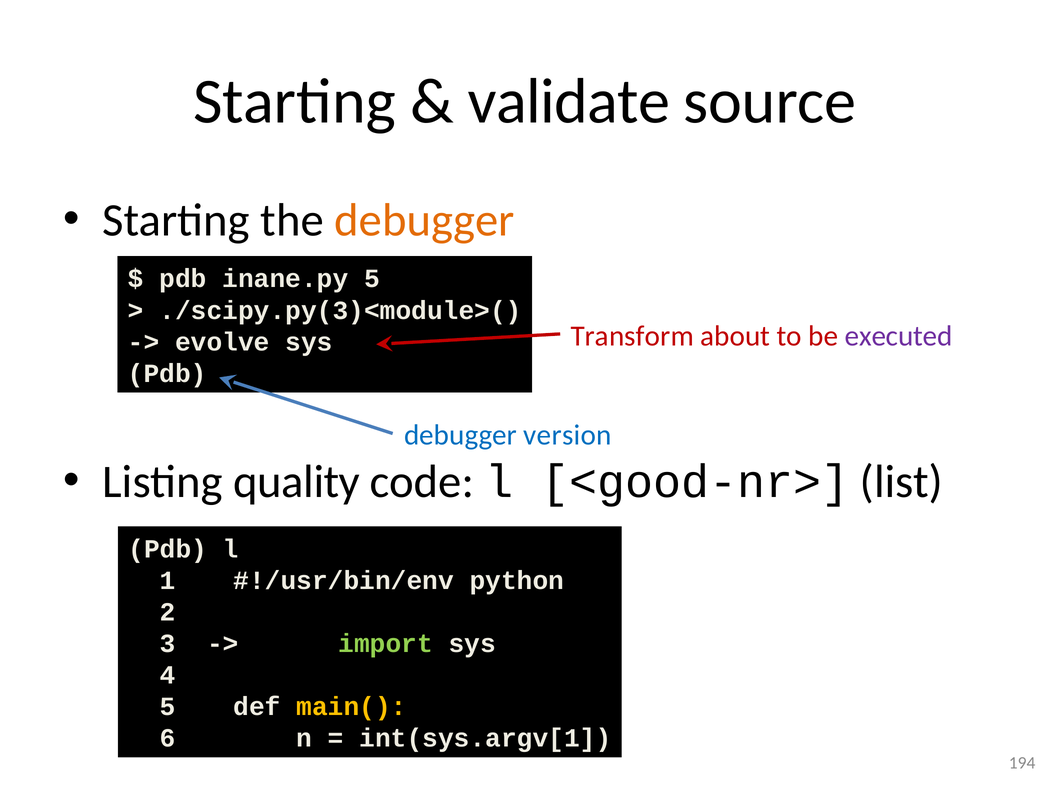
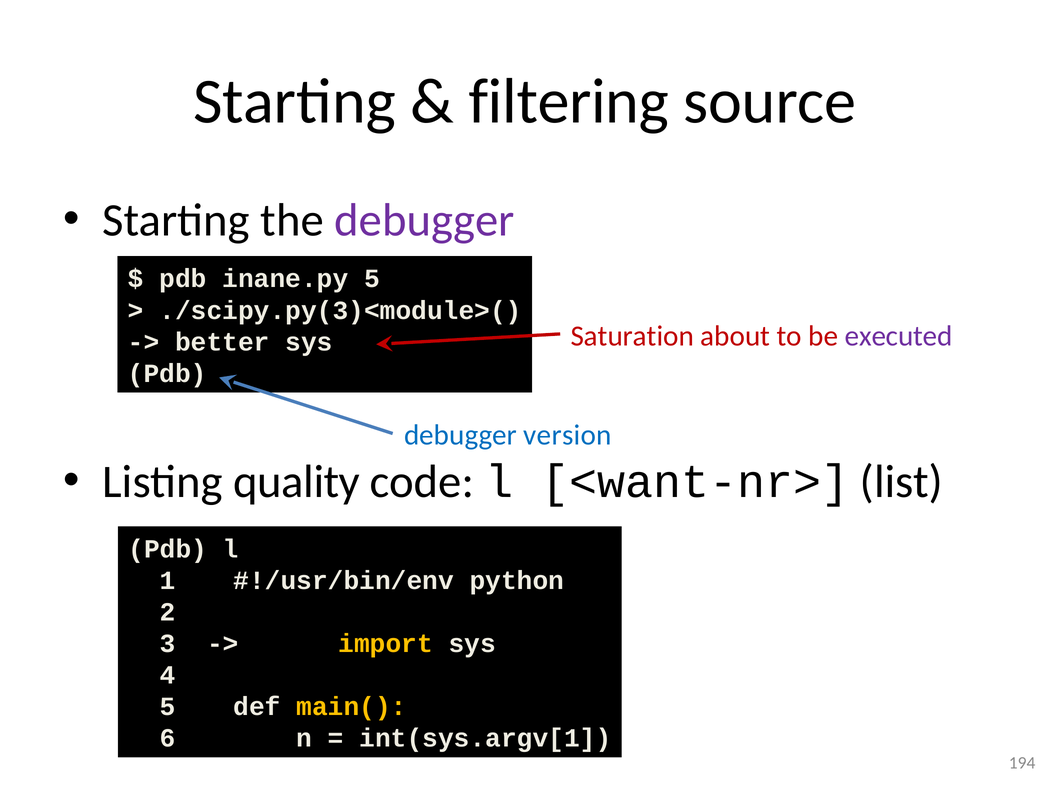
validate: validate -> filtering
debugger at (425, 220) colour: orange -> purple
Transform: Transform -> Saturation
evolve: evolve -> better
<good-nr>: <good-nr> -> <want-nr>
import colour: light green -> yellow
